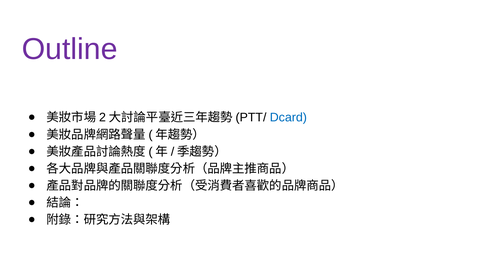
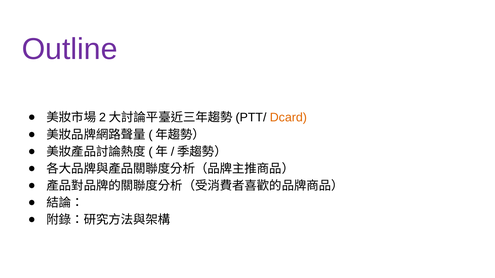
Dcard colour: blue -> orange
